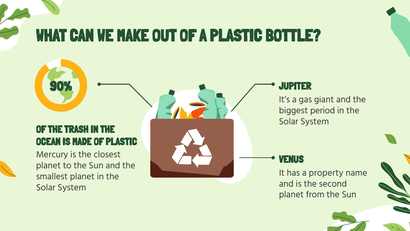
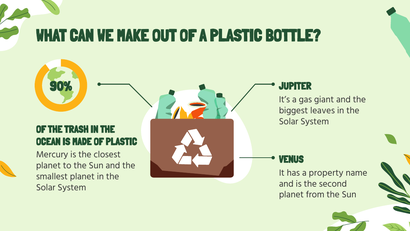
period: period -> leaves
